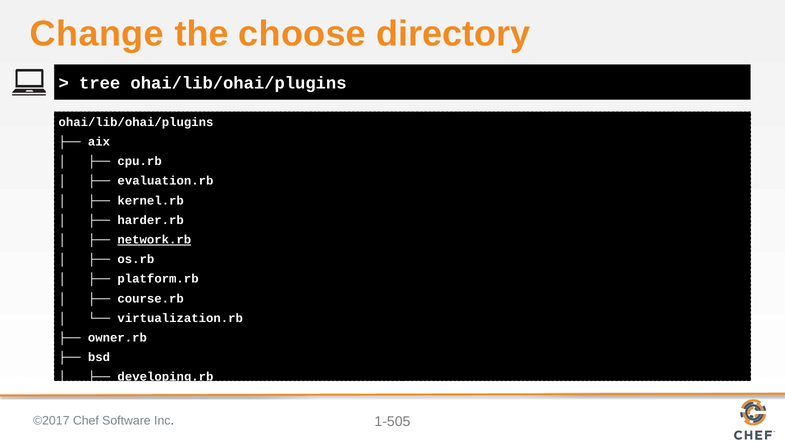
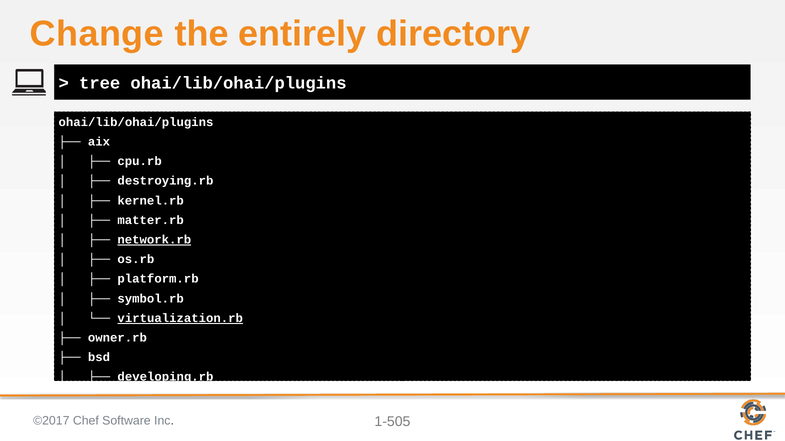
choose: choose -> entirely
evaluation.rb: evaluation.rb -> destroying.rb
harder.rb: harder.rb -> matter.rb
course.rb: course.rb -> symbol.rb
virtualization.rb underline: none -> present
